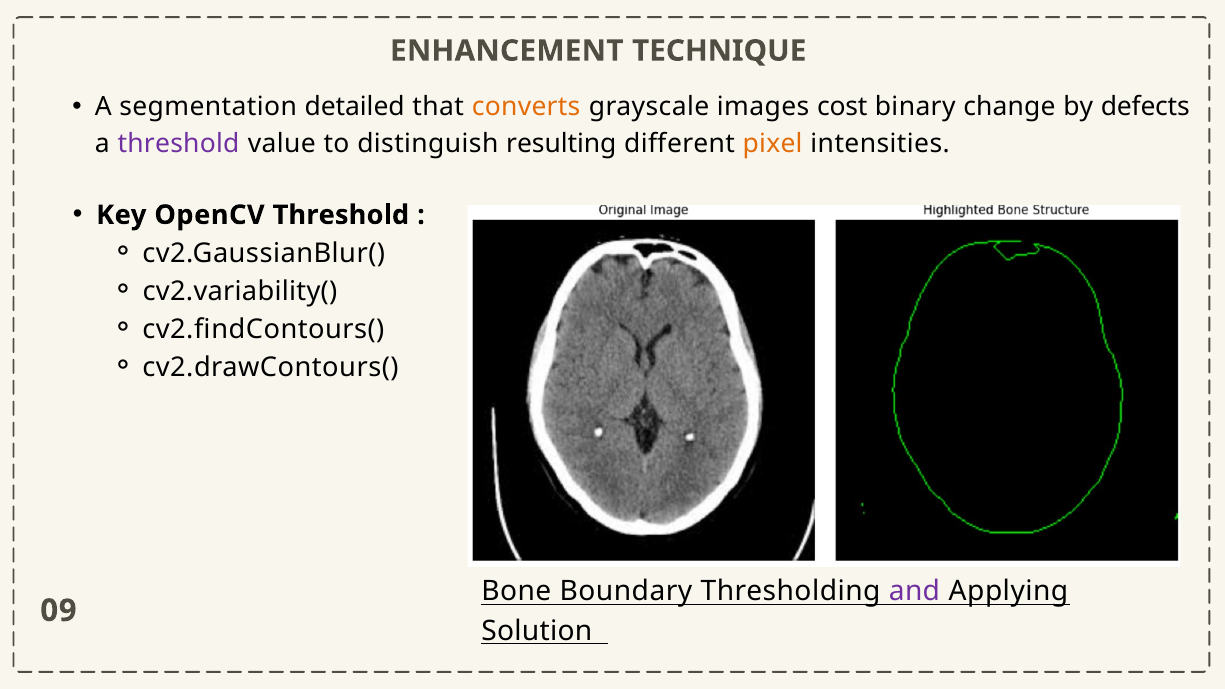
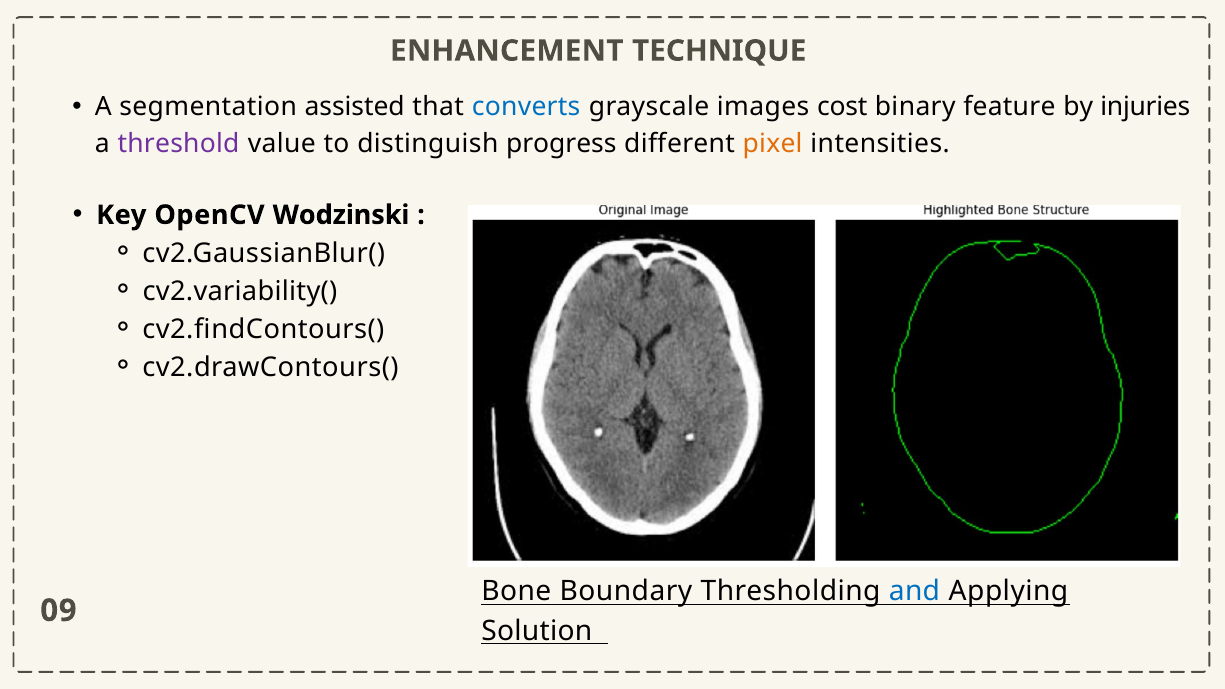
detailed: detailed -> assisted
converts colour: orange -> blue
change: change -> feature
defects: defects -> injuries
resulting: resulting -> progress
OpenCV Threshold: Threshold -> Wodzinski
and colour: purple -> blue
